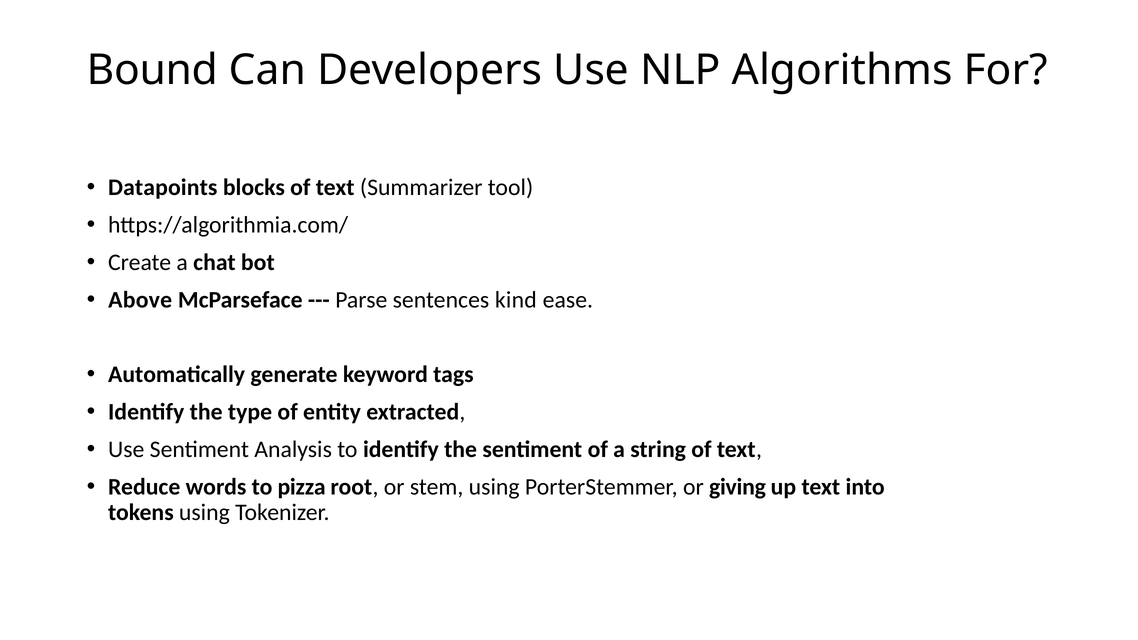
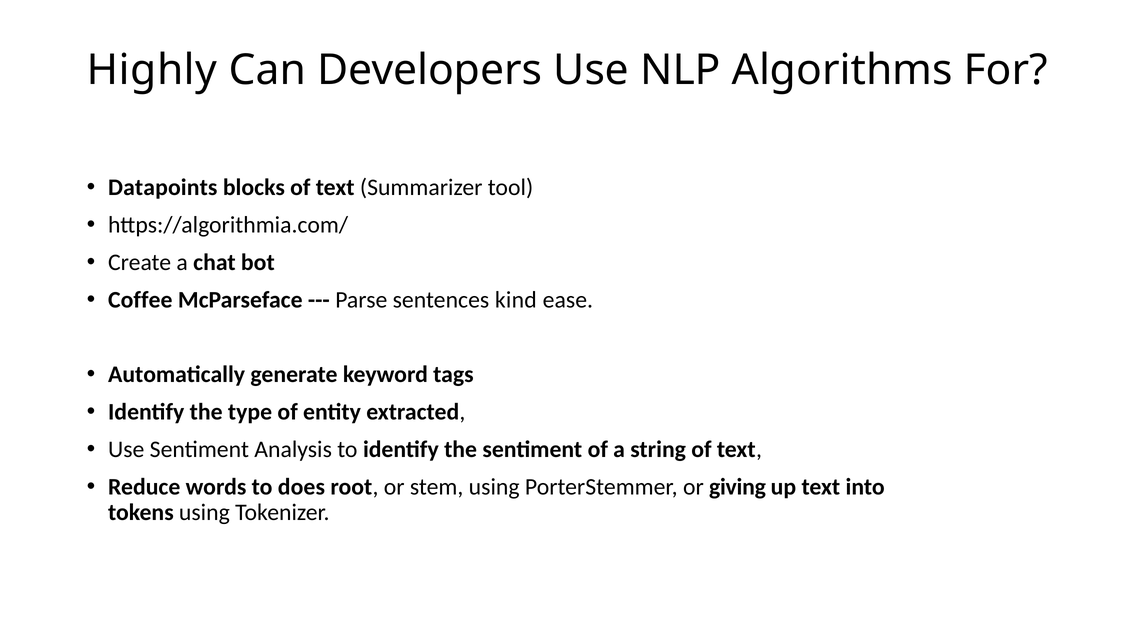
Bound: Bound -> Highly
Above: Above -> Coffee
pizza: pizza -> does
